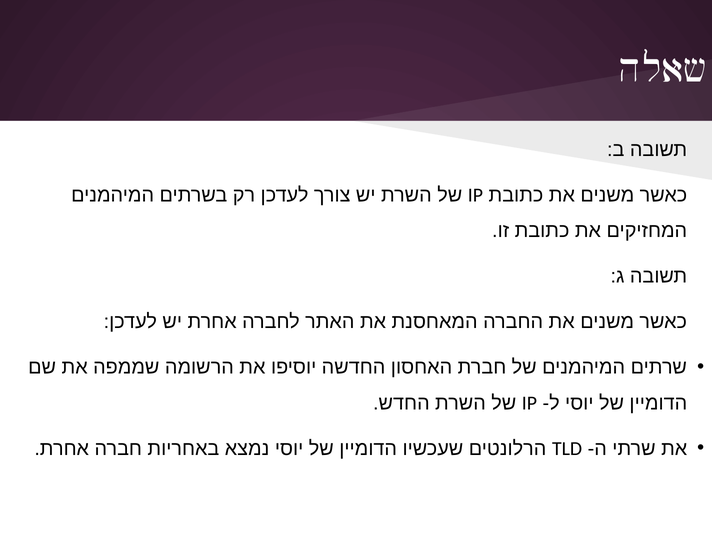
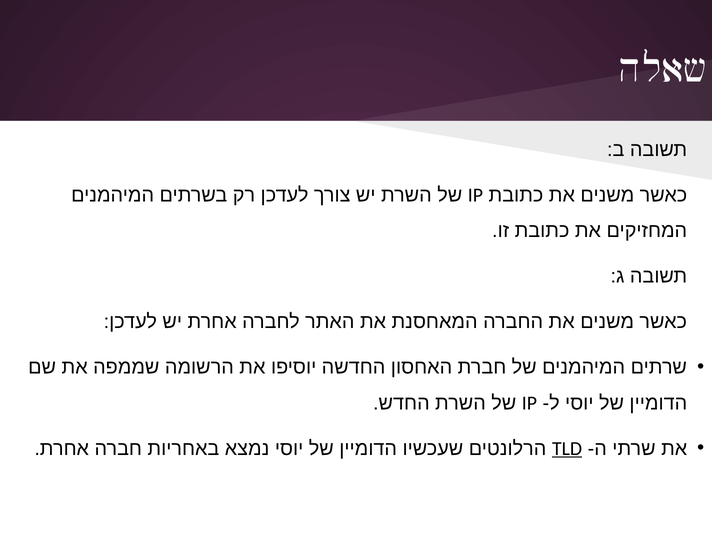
TLD underline: none -> present
